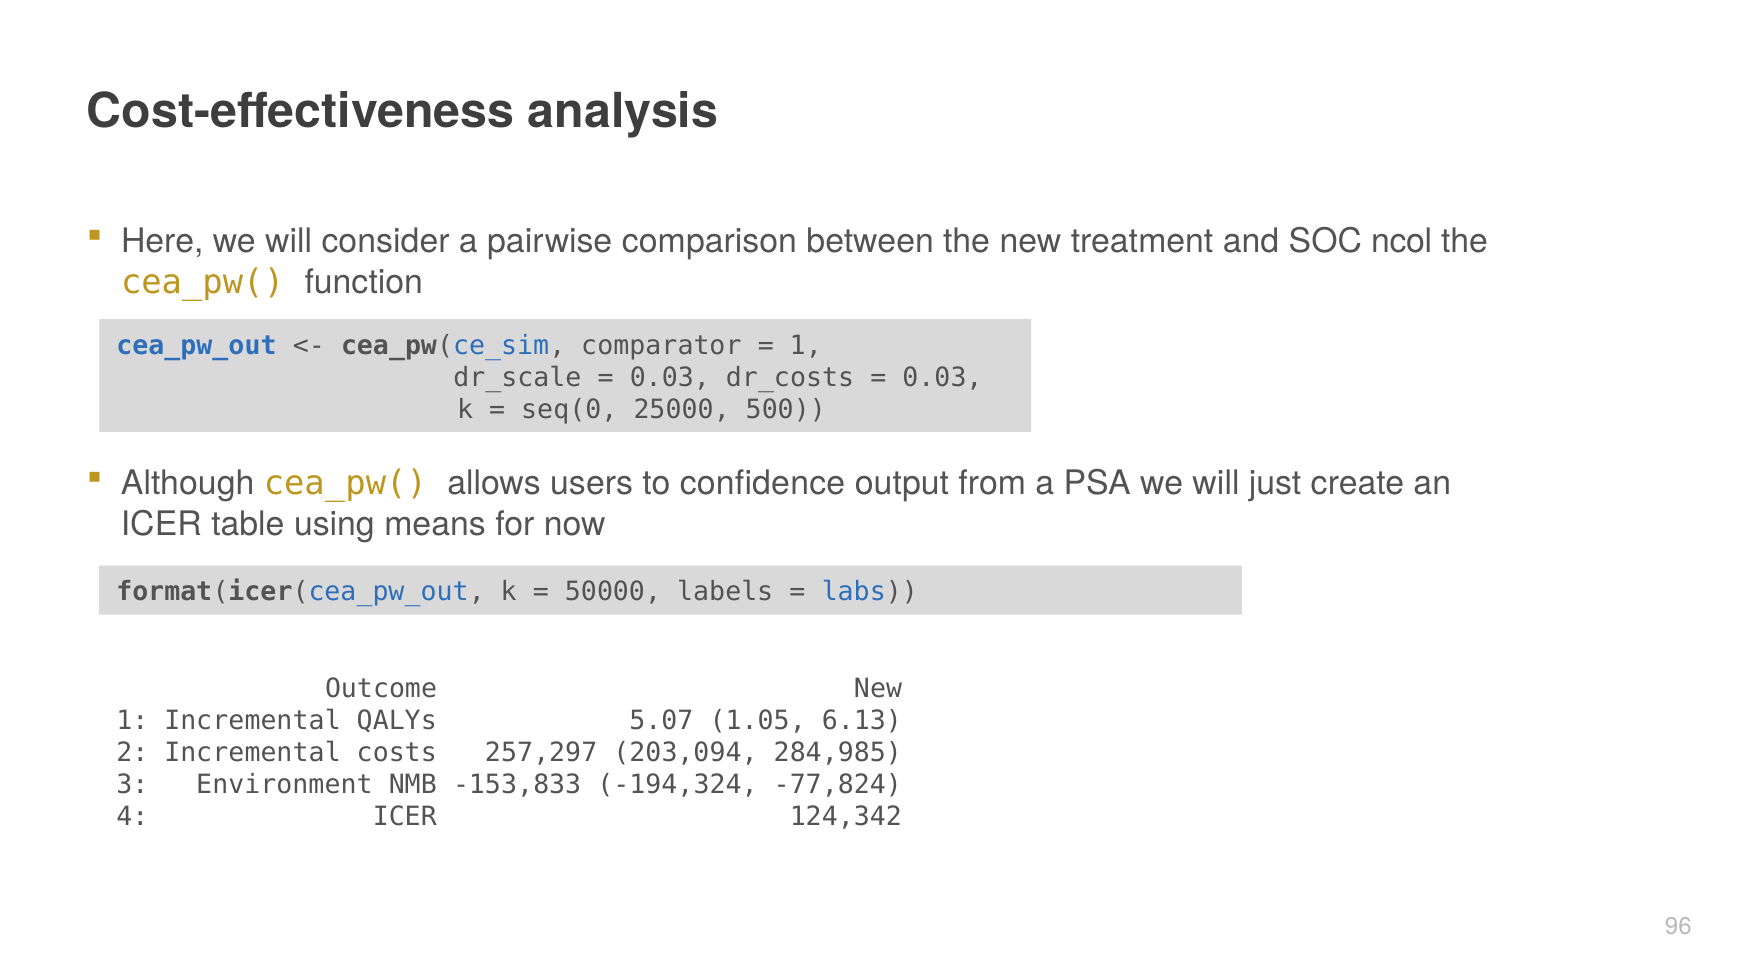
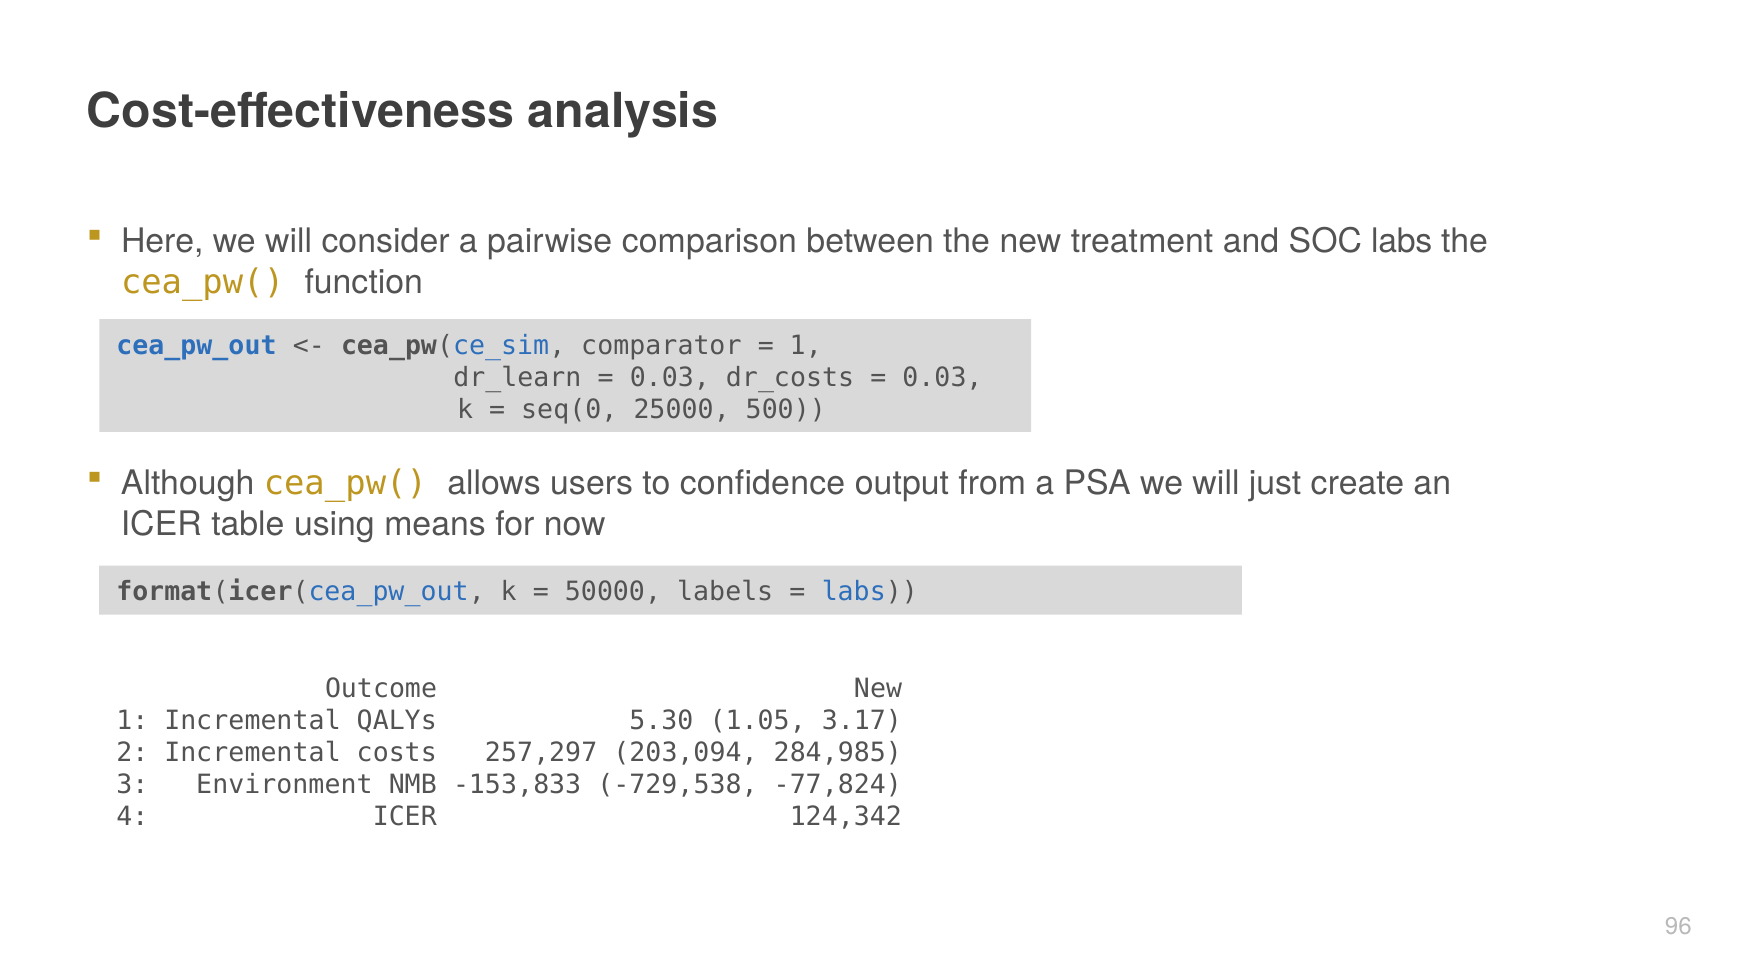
SOC ncol: ncol -> labs
dr_scale: dr_scale -> dr_learn
5.07: 5.07 -> 5.30
6.13: 6.13 -> 3.17
-194,324: -194,324 -> -729,538
